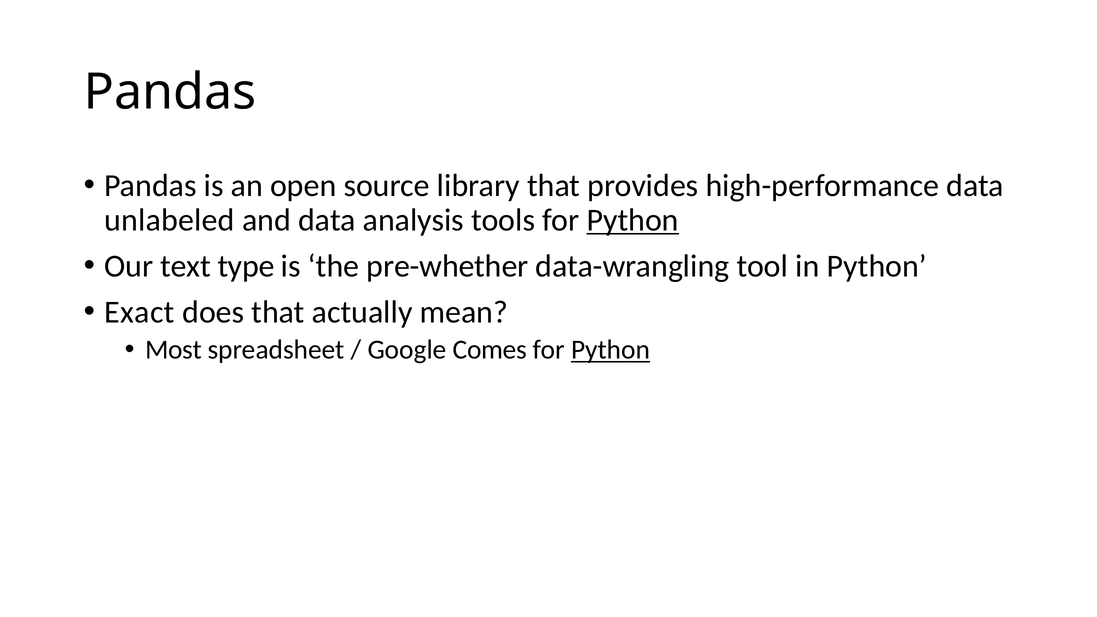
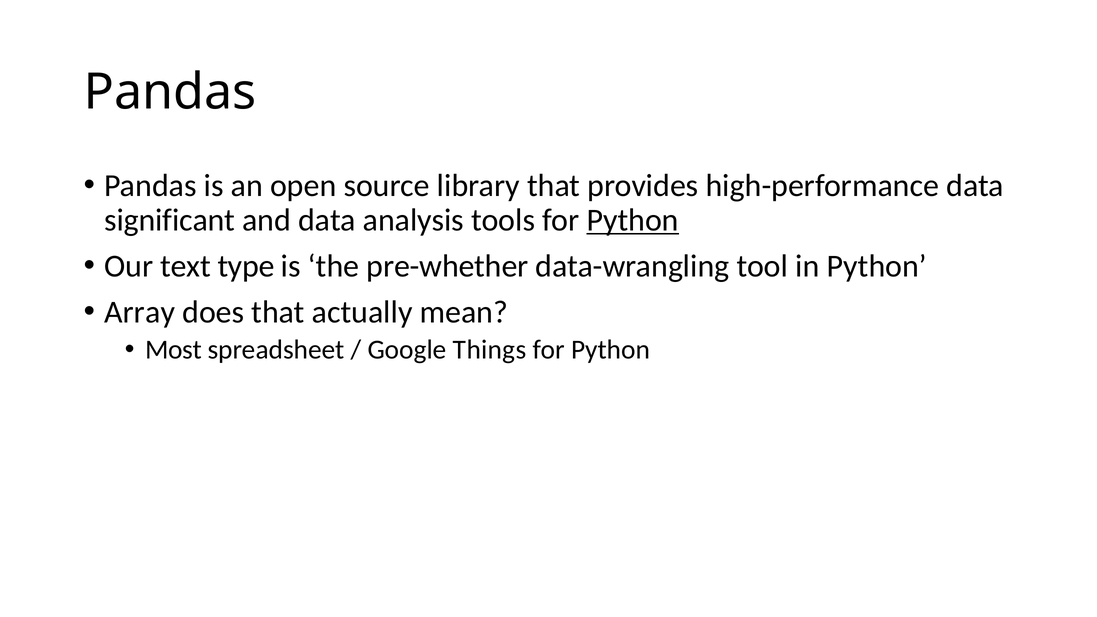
unlabeled: unlabeled -> significant
Exact: Exact -> Array
Comes: Comes -> Things
Python at (611, 350) underline: present -> none
